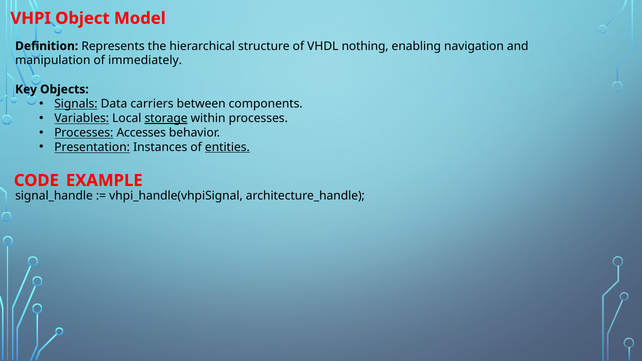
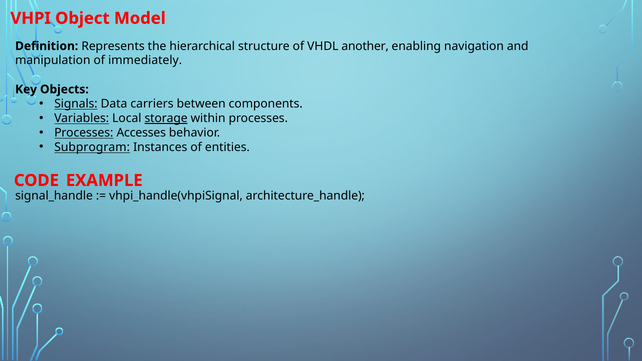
nothing: nothing -> another
Presentation: Presentation -> Subprogram
entities underline: present -> none
